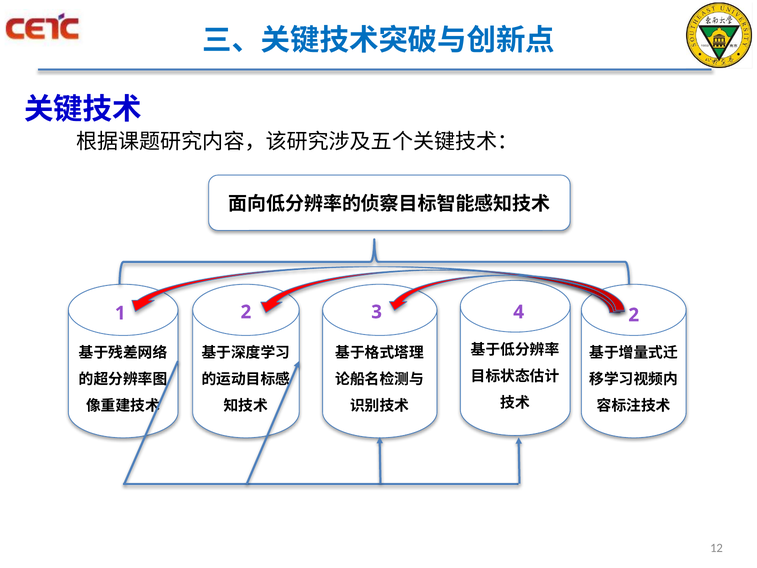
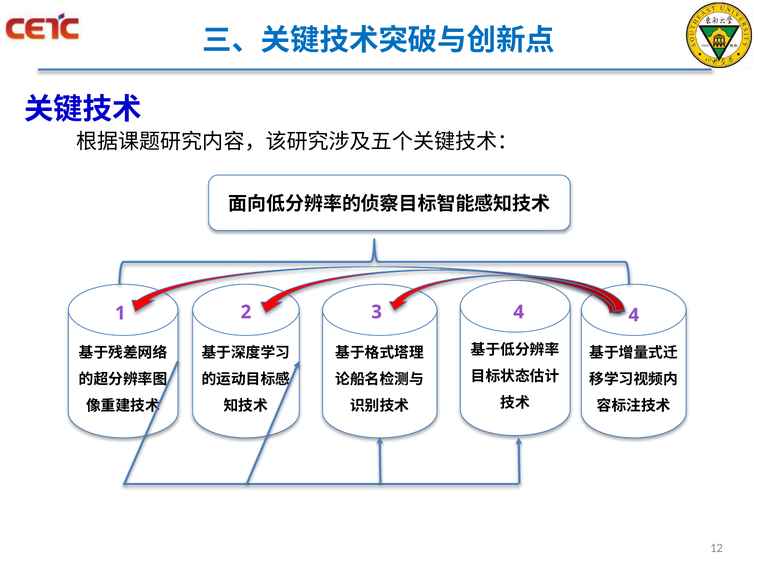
2 at (634, 315): 2 -> 4
